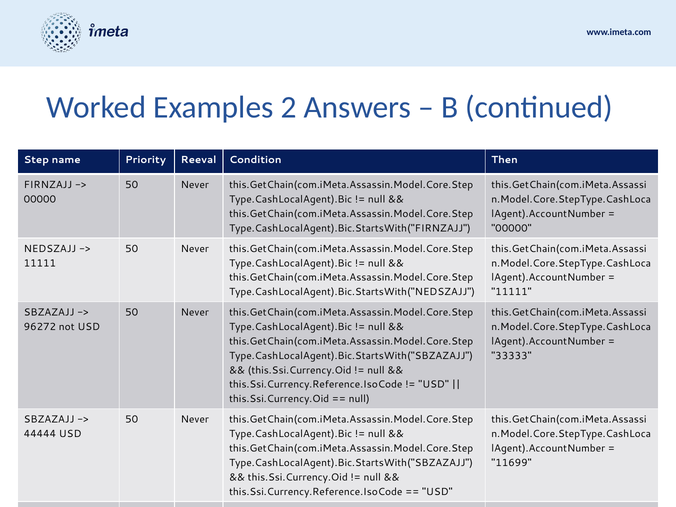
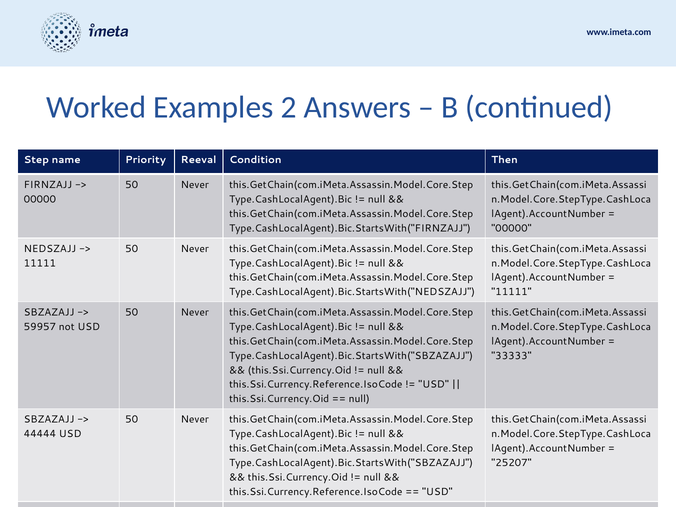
96272: 96272 -> 59957
11699: 11699 -> 25207
